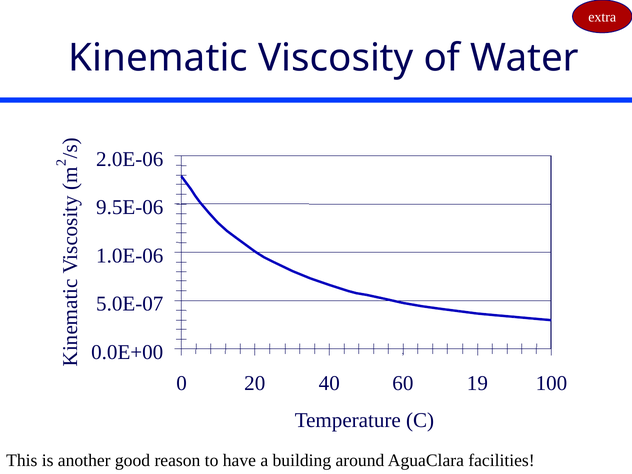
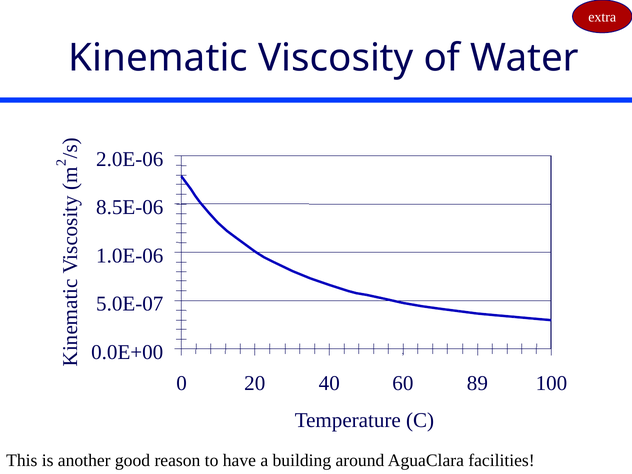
9.5E-06: 9.5E-06 -> 8.5E-06
19: 19 -> 89
